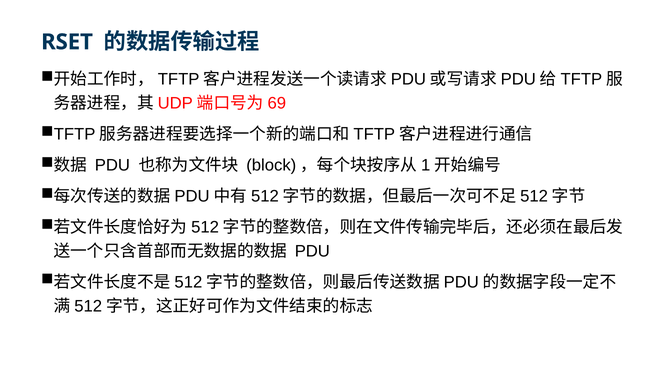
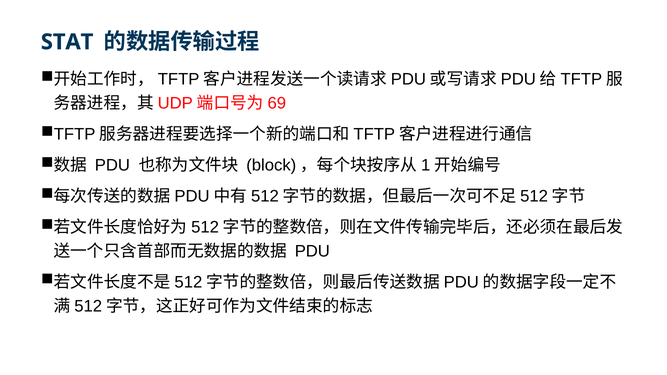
RSET: RSET -> STAT
